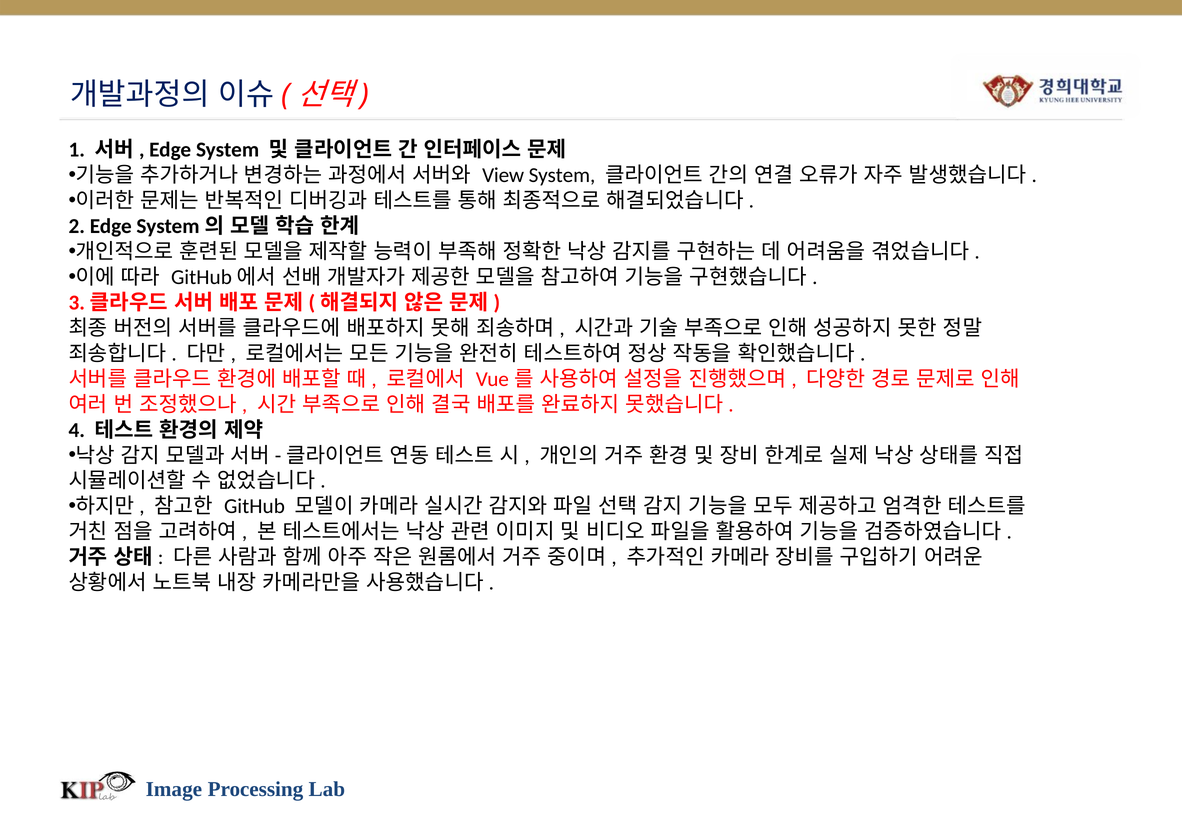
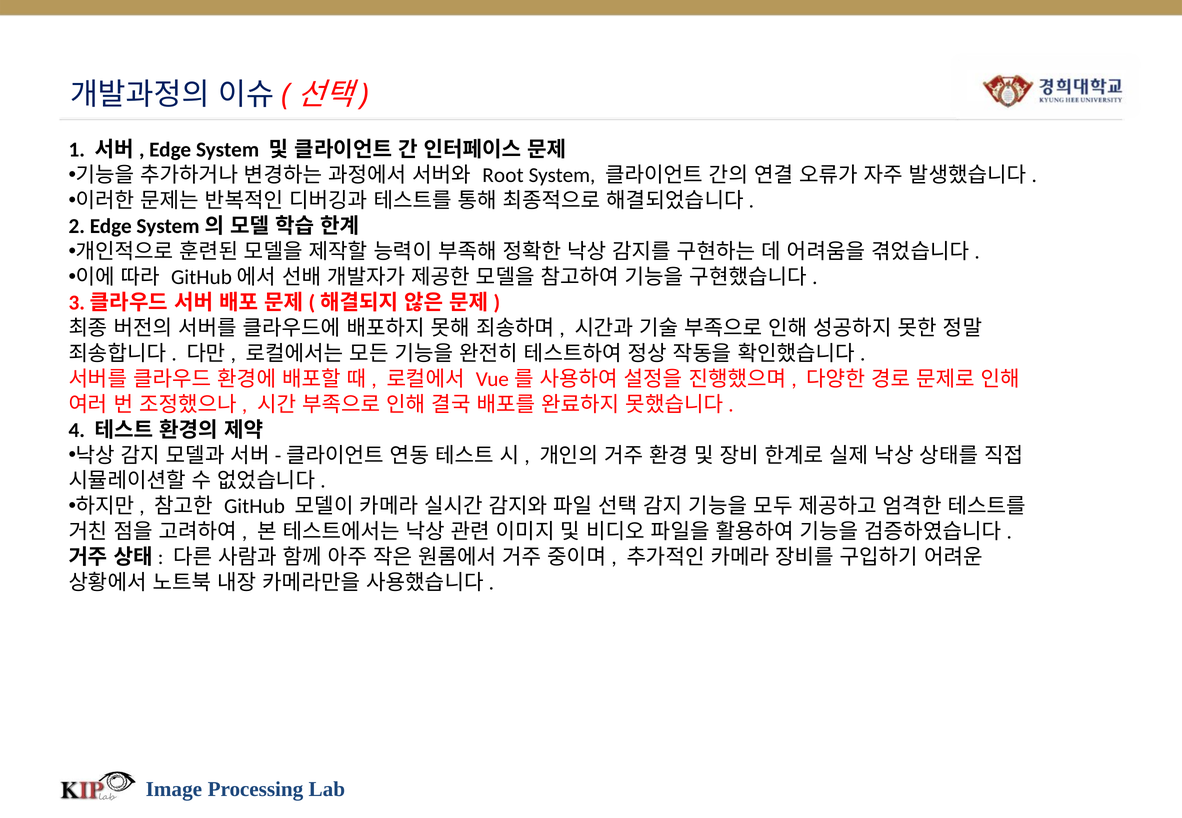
View: View -> Root
